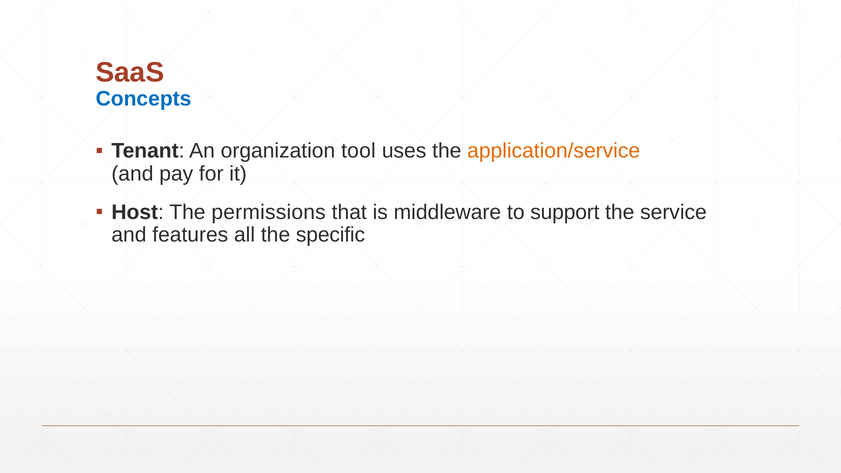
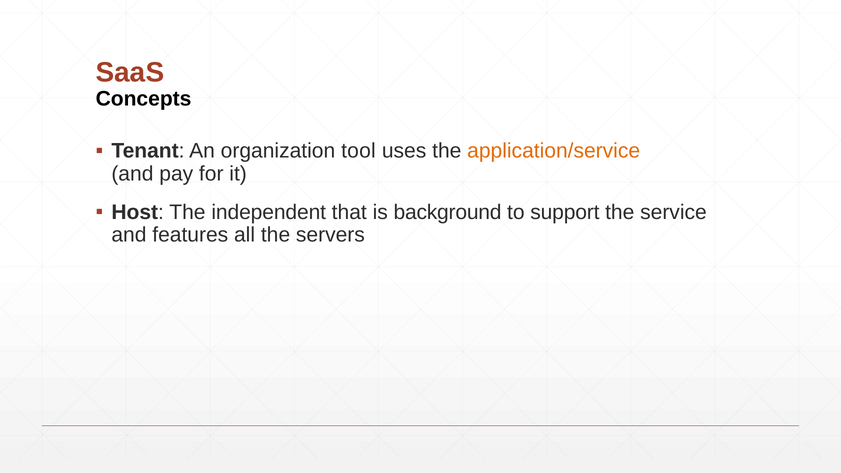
Concepts colour: blue -> black
permissions: permissions -> independent
middleware: middleware -> background
specific: specific -> servers
